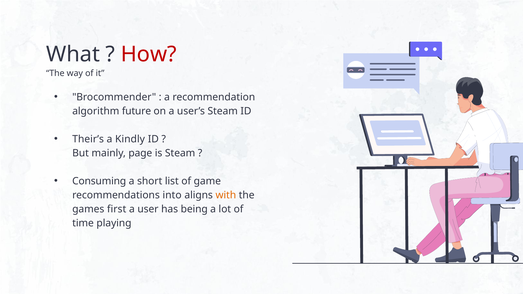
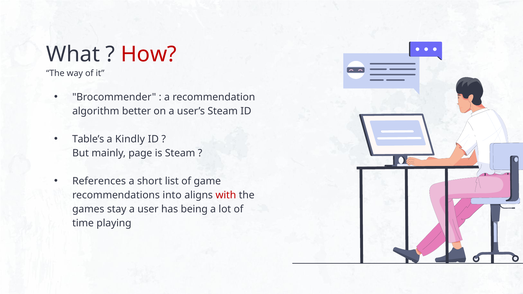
future: future -> better
Their’s: Their’s -> Table’s
Consuming: Consuming -> References
with colour: orange -> red
first: first -> stay
